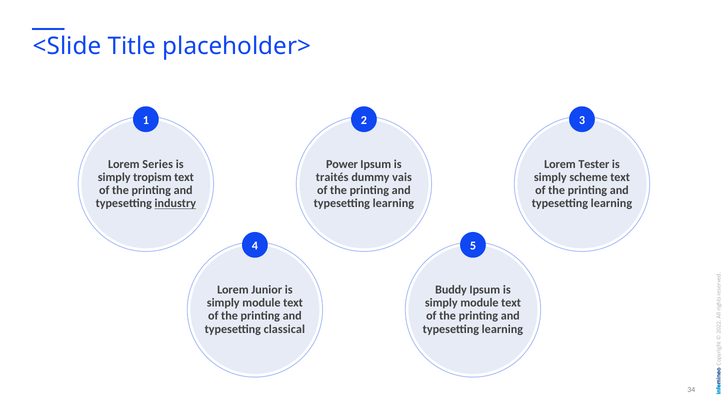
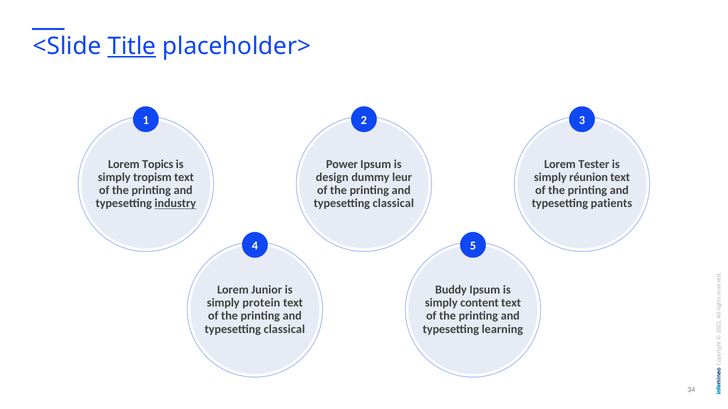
Title underline: none -> present
Series: Series -> Topics
traités: traités -> design
vais: vais -> leur
scheme: scheme -> réunion
learning at (393, 204): learning -> classical
learning at (611, 204): learning -> patients
module at (261, 303): module -> protein
module at (480, 303): module -> content
